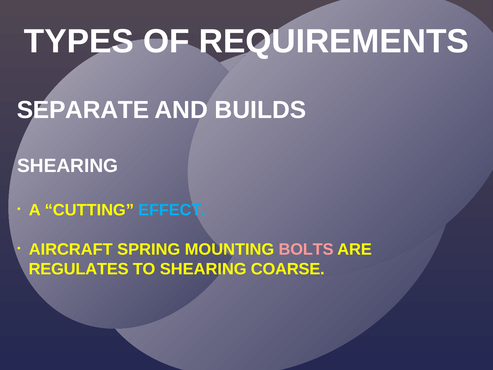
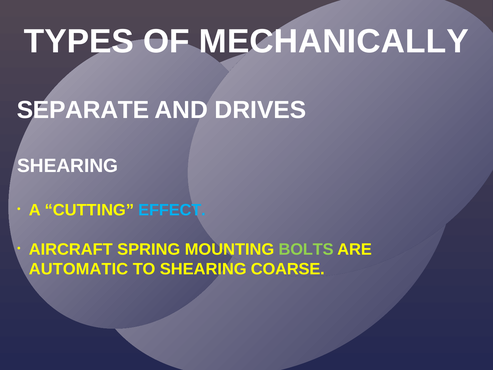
REQUIREMENTS: REQUIREMENTS -> MECHANICALLY
BUILDS: BUILDS -> DRIVES
BOLTS colour: pink -> light green
REGULATES: REGULATES -> AUTOMATIC
